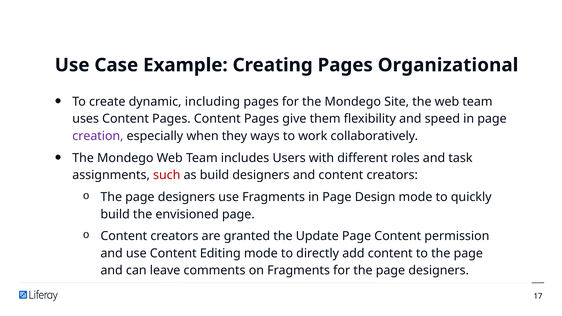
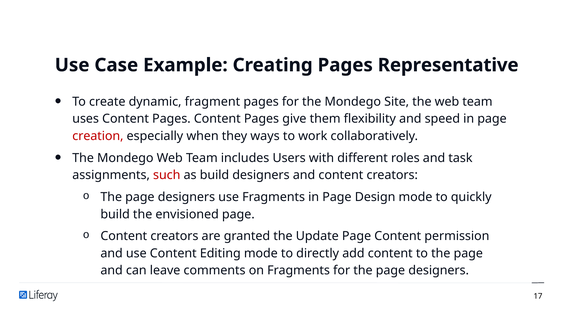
Organizational: Organizational -> Representative
including: including -> fragment
creation colour: purple -> red
